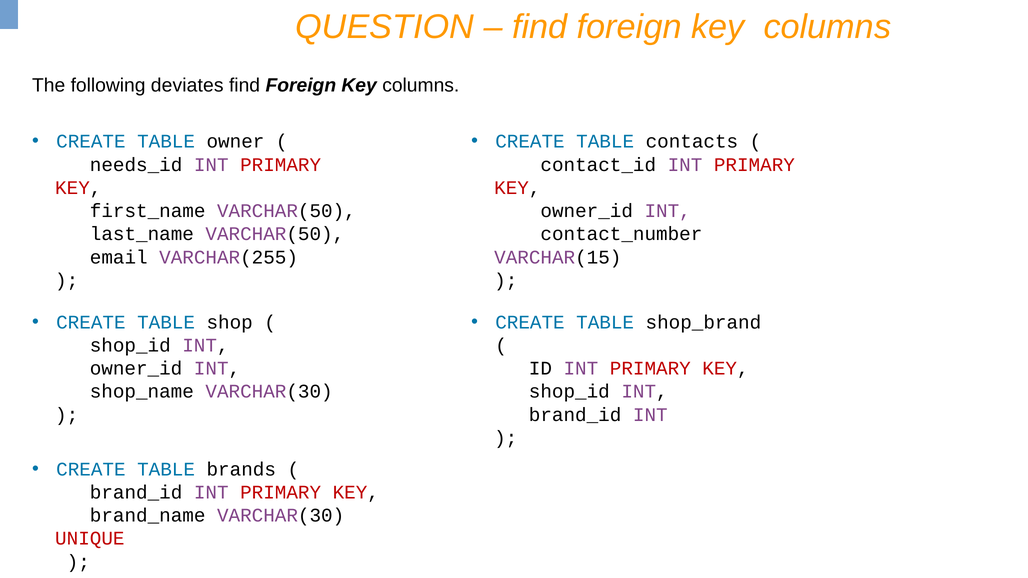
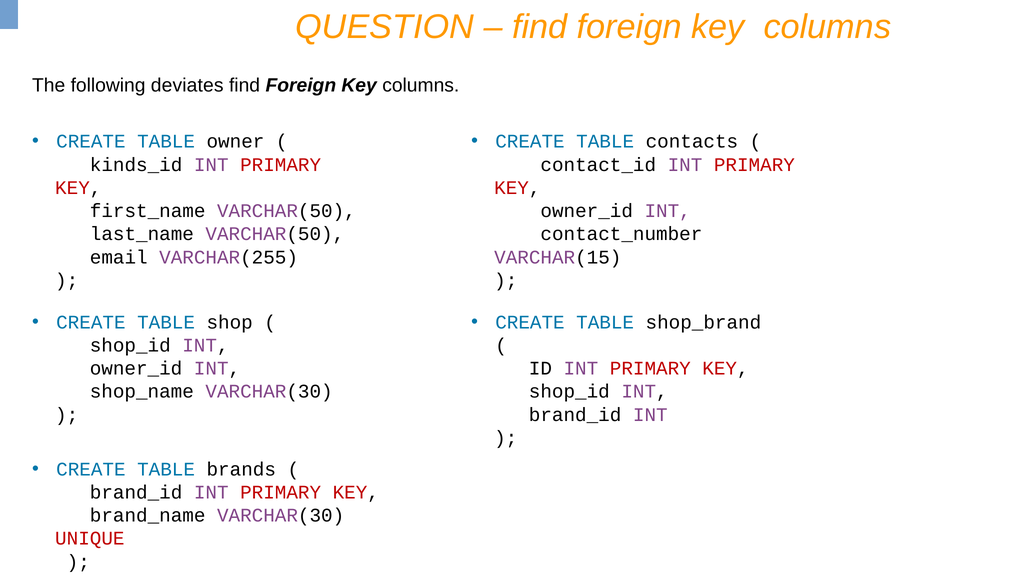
needs_id: needs_id -> kinds_id
